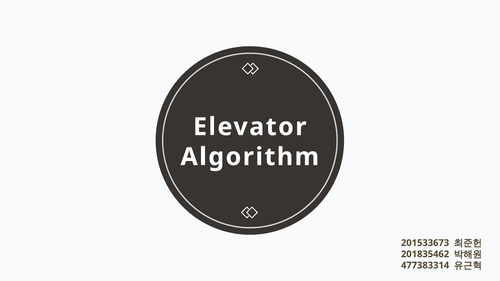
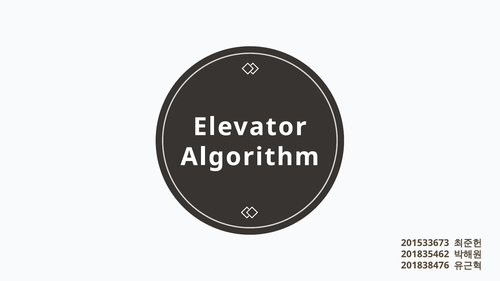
477383314: 477383314 -> 201838476
